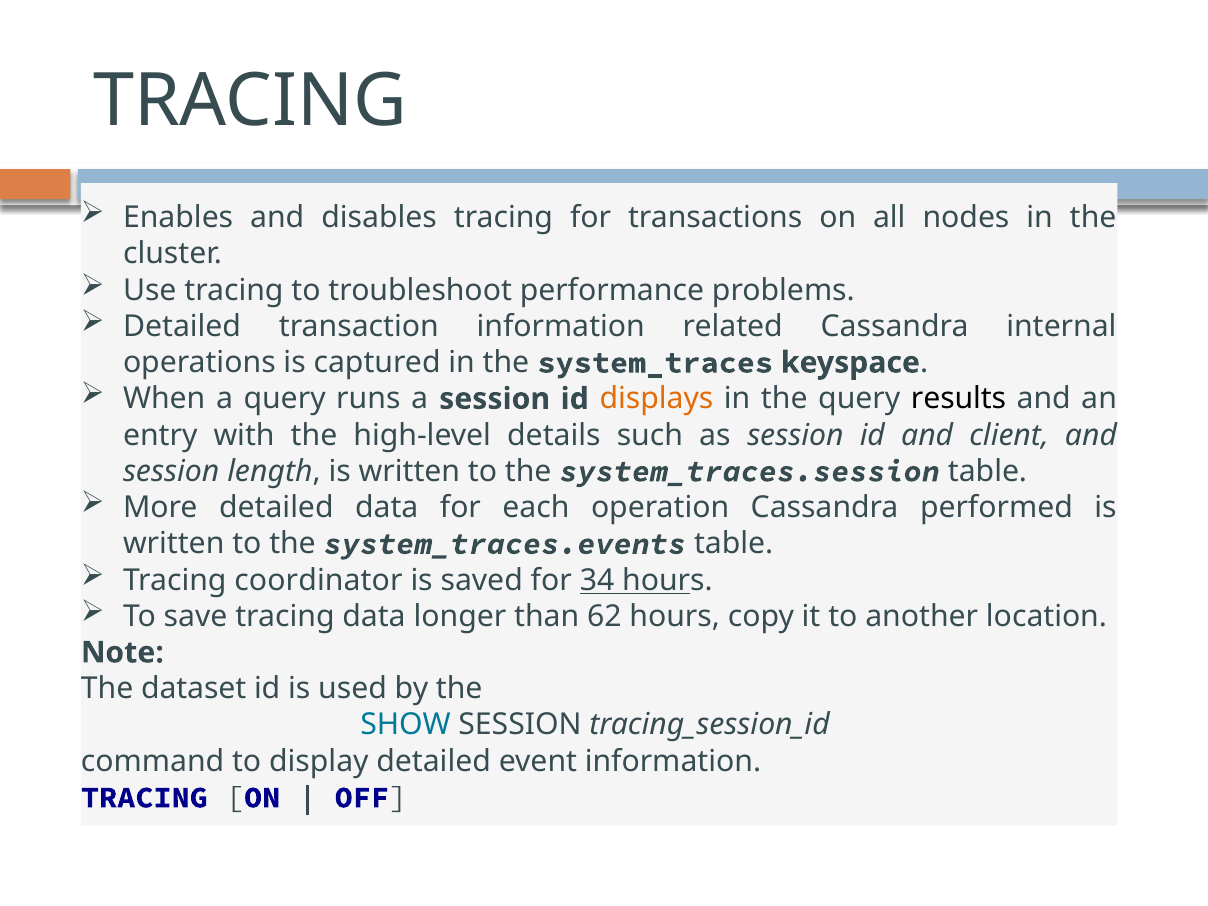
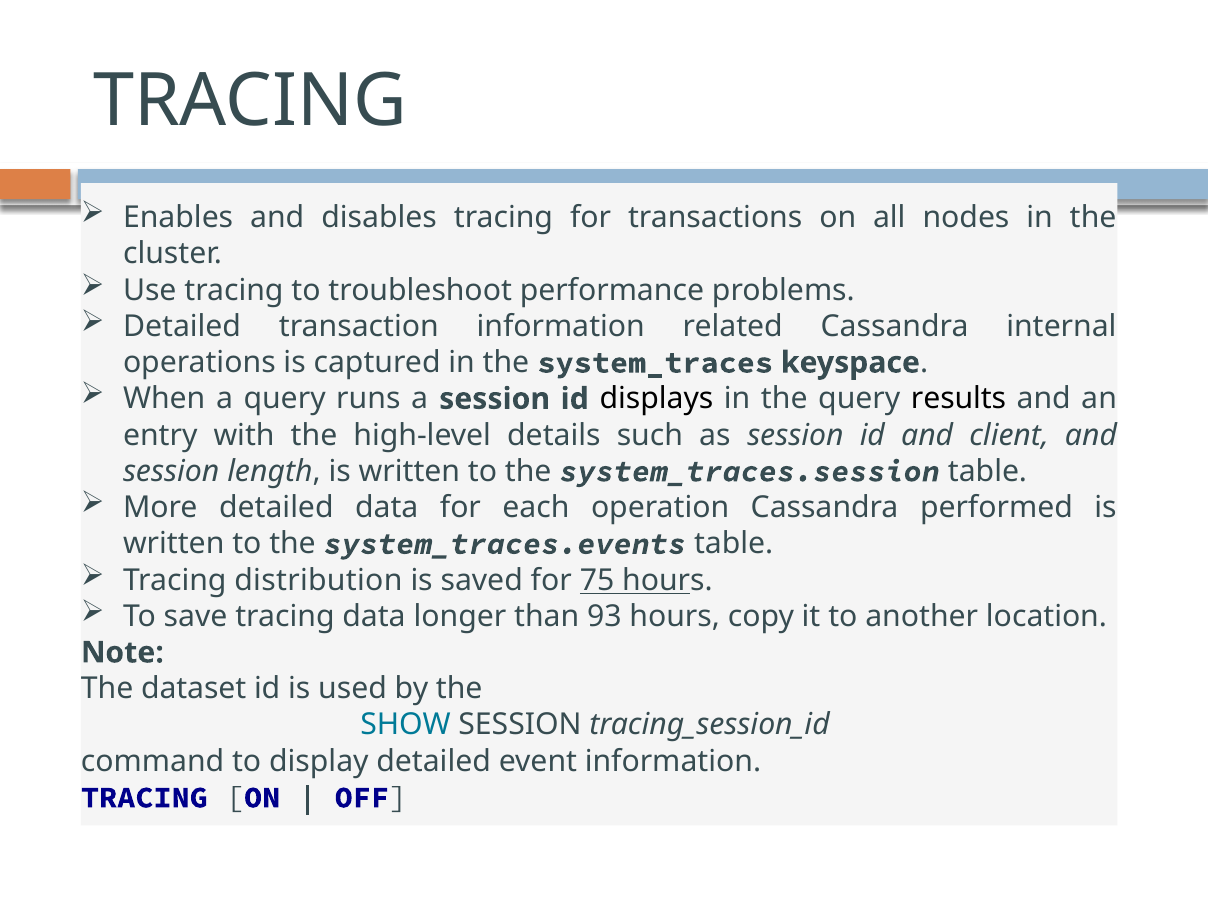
displays colour: orange -> black
coordinator: coordinator -> distribution
34: 34 -> 75
62: 62 -> 93
